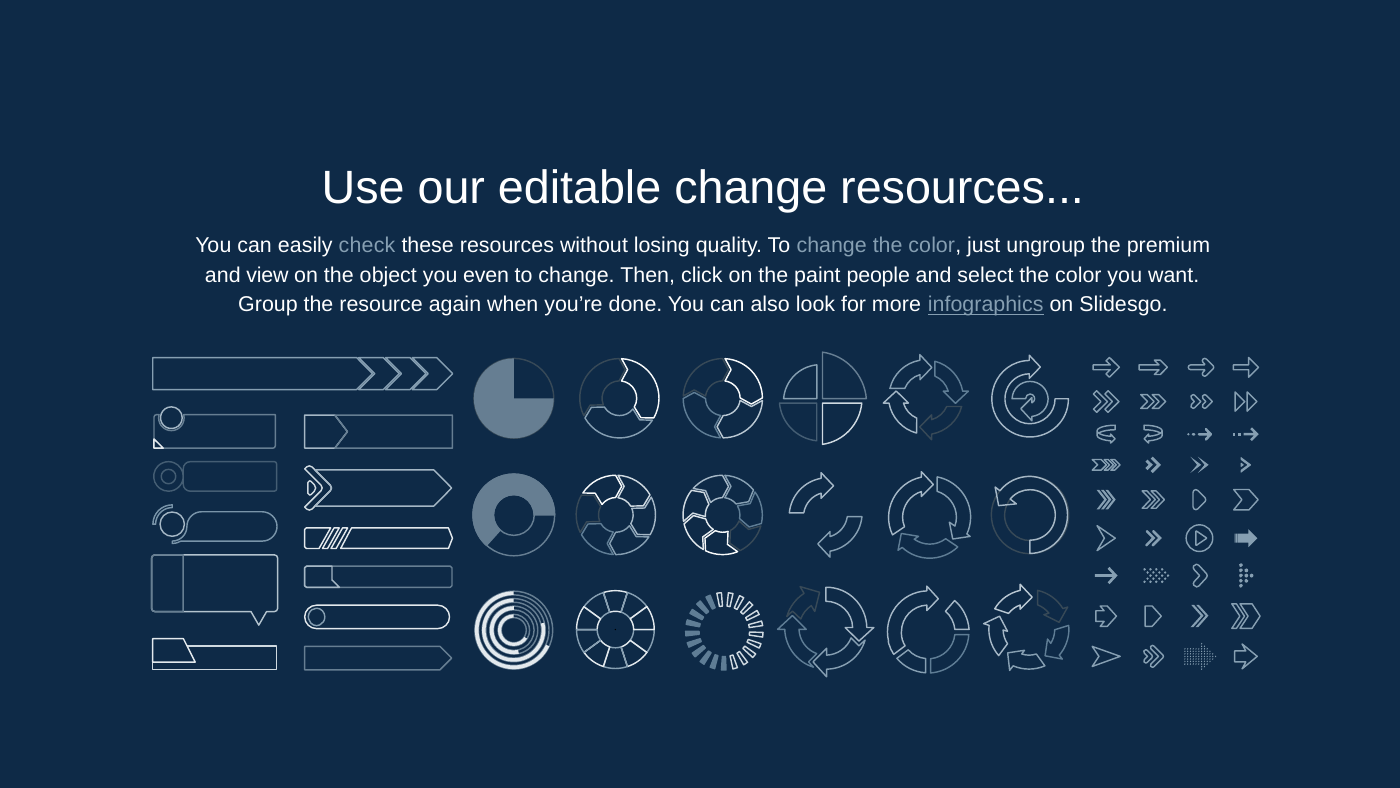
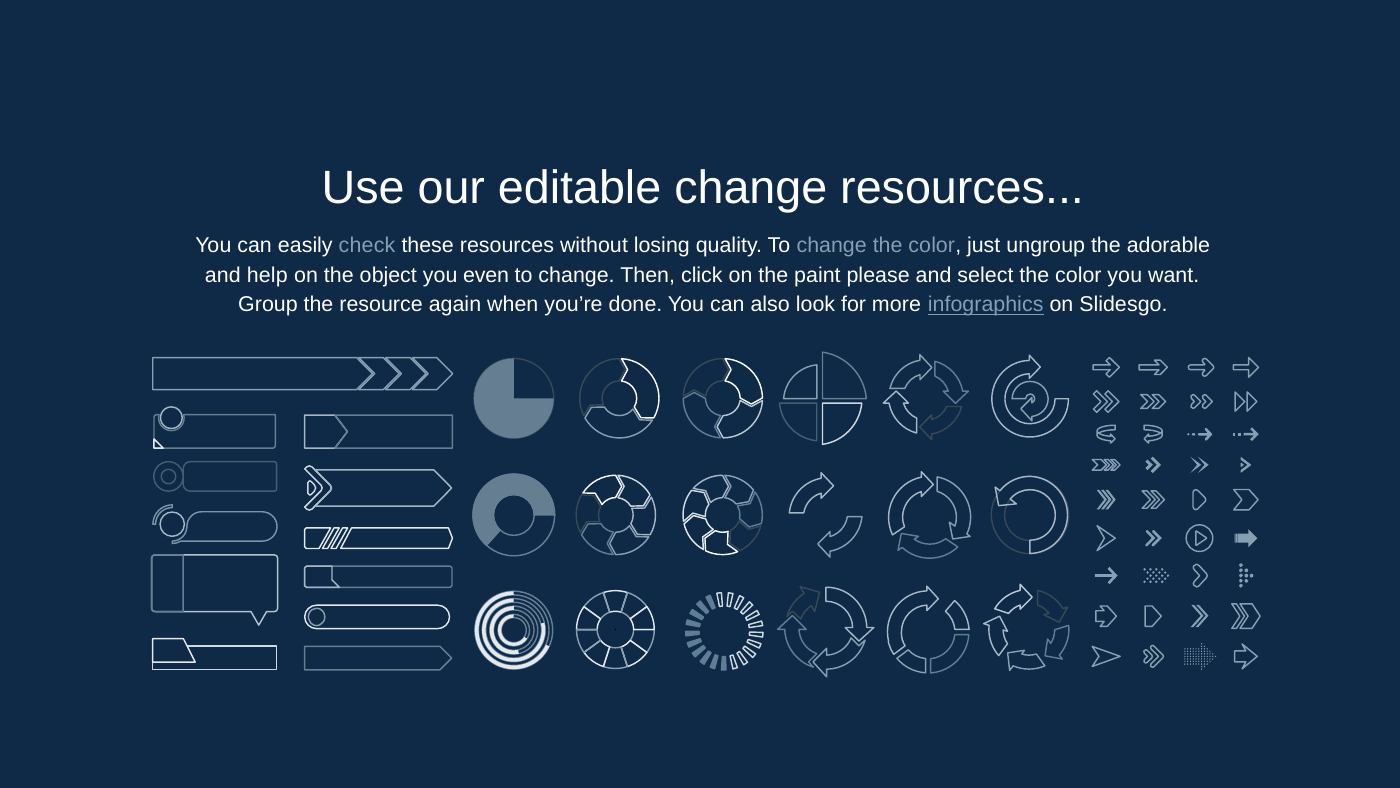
premium: premium -> adorable
view: view -> help
people: people -> please
